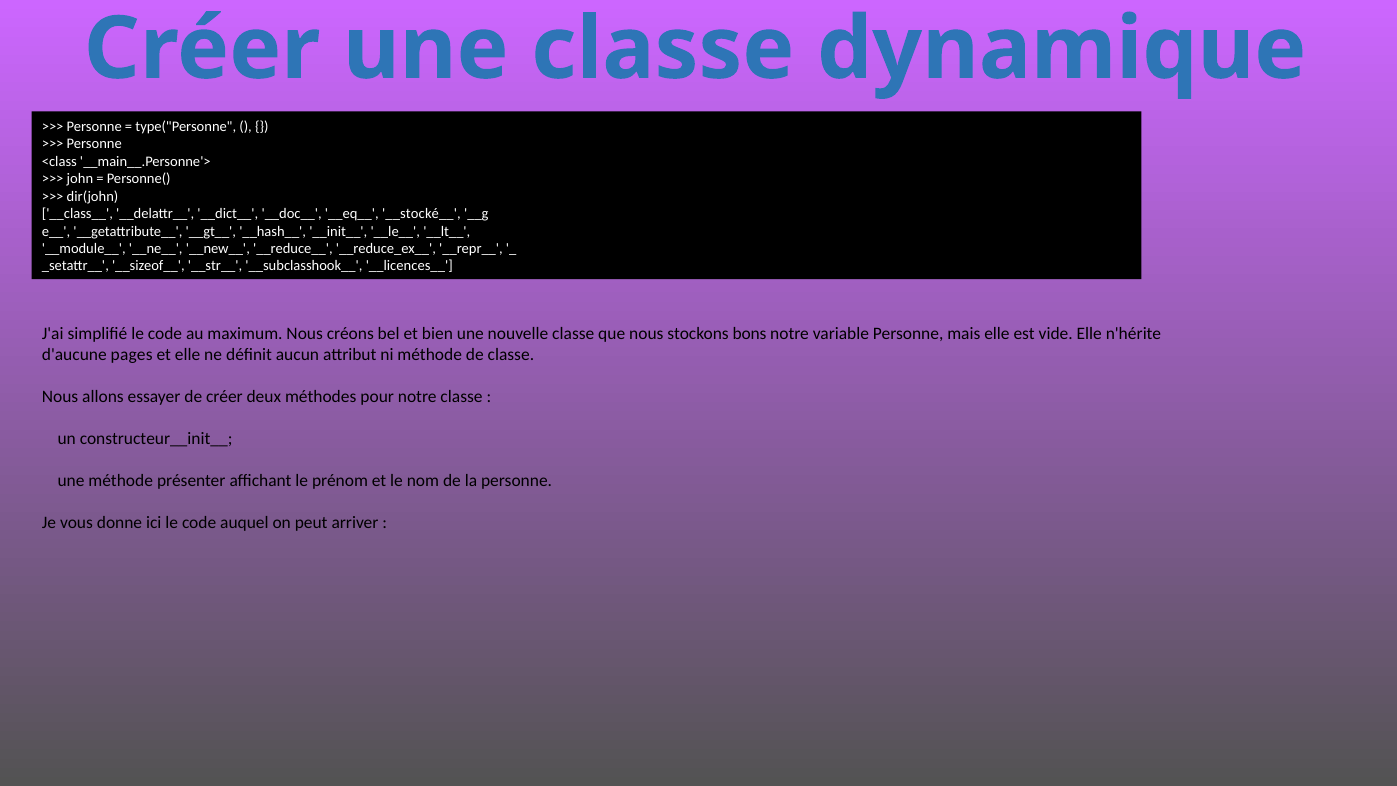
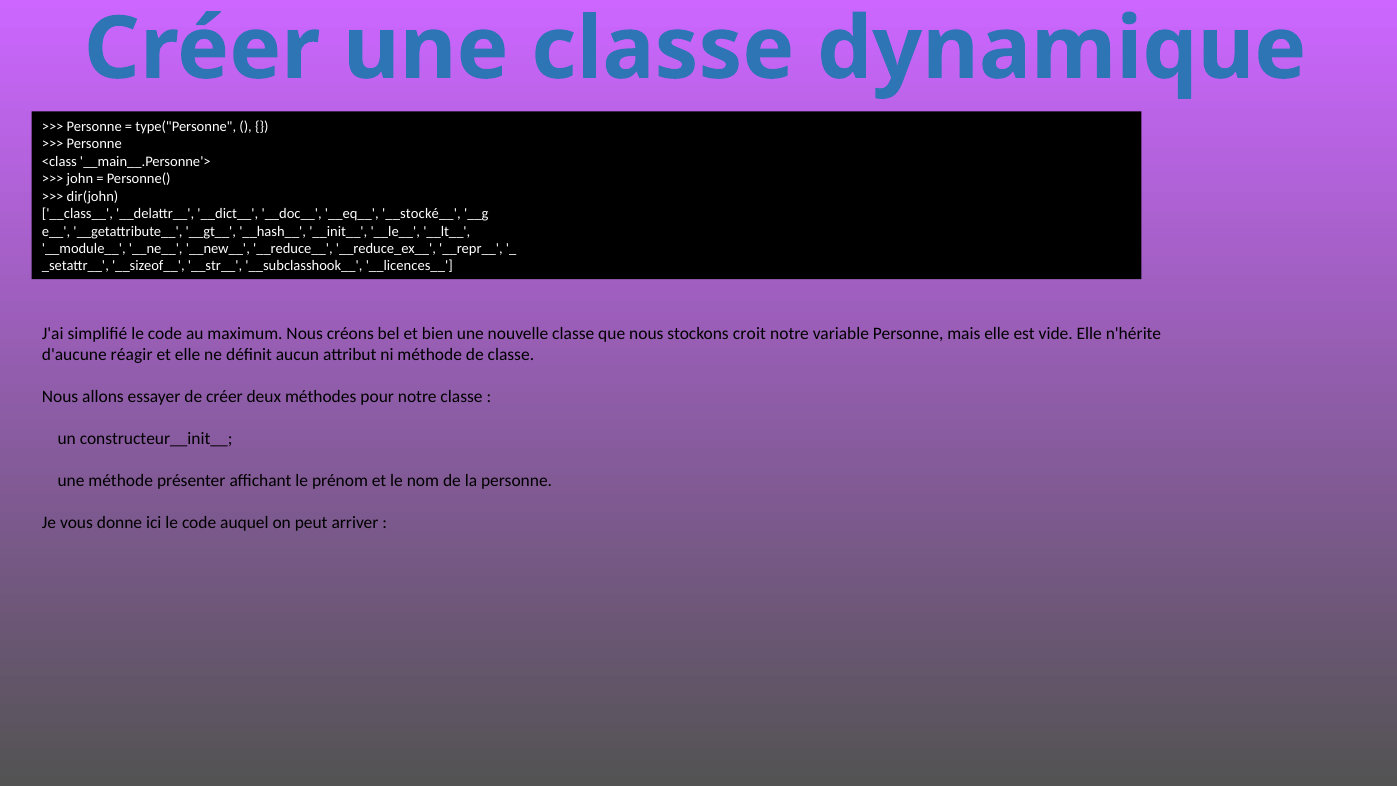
bons: bons -> croit
pages: pages -> réagir
